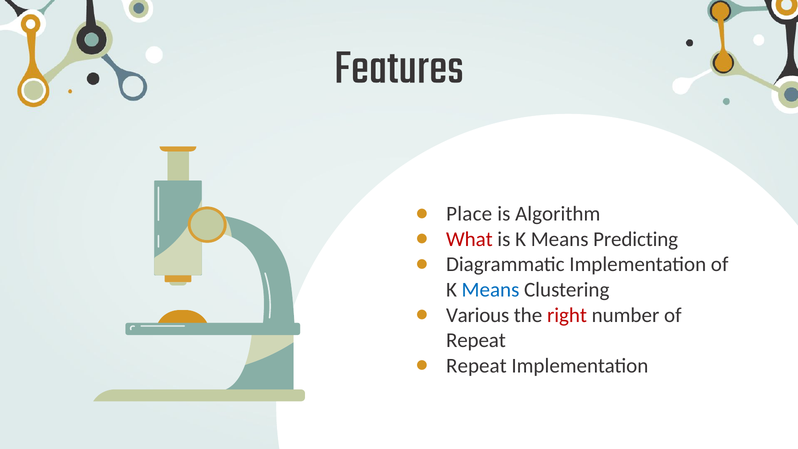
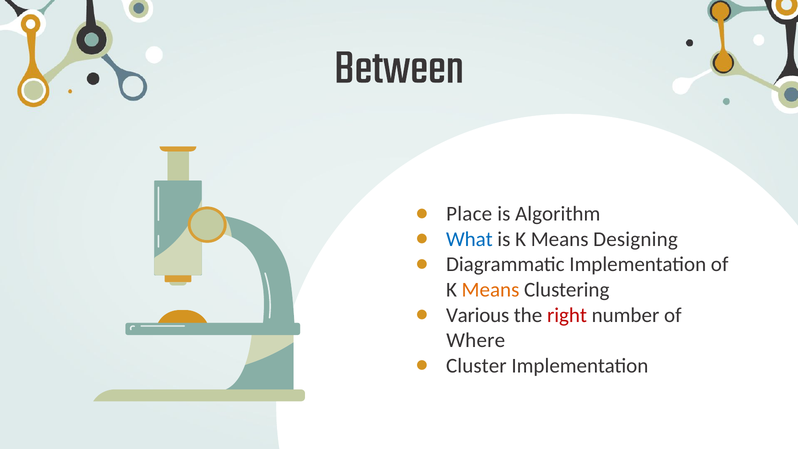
Features: Features -> Between
What colour: red -> blue
Predicting: Predicting -> Designing
Means at (491, 290) colour: blue -> orange
Repeat at (476, 340): Repeat -> Where
Repeat at (476, 366): Repeat -> Cluster
